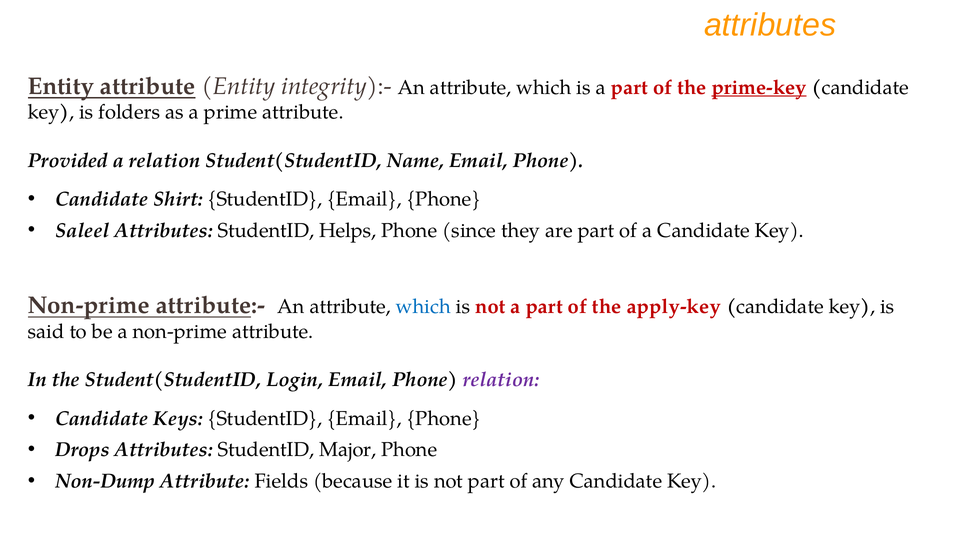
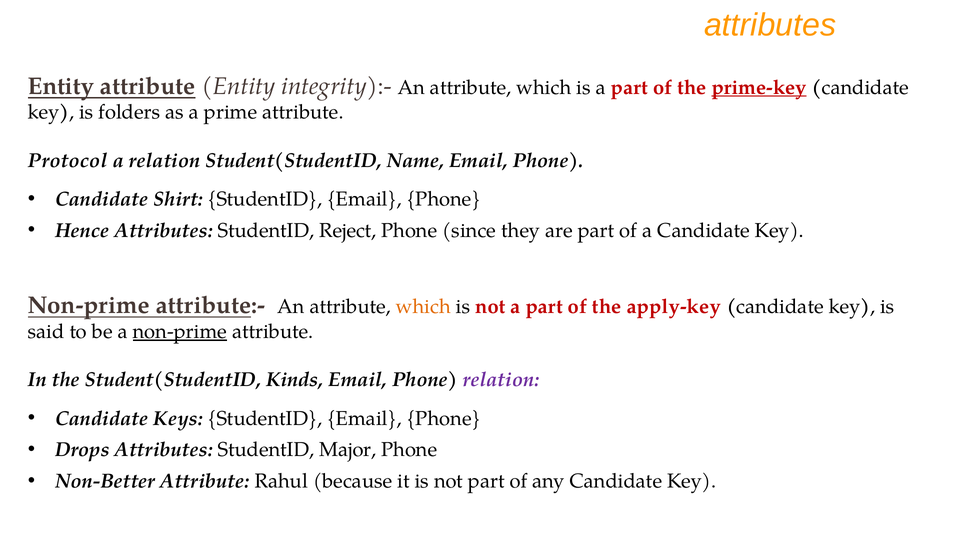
Provided: Provided -> Protocol
Saleel: Saleel -> Hence
Helps: Helps -> Reject
which at (423, 307) colour: blue -> orange
non-prime at (180, 332) underline: none -> present
Login: Login -> Kinds
Non-Dump: Non-Dump -> Non-Better
Fields: Fields -> Rahul
